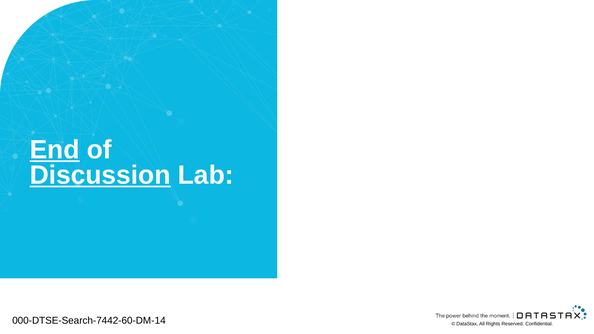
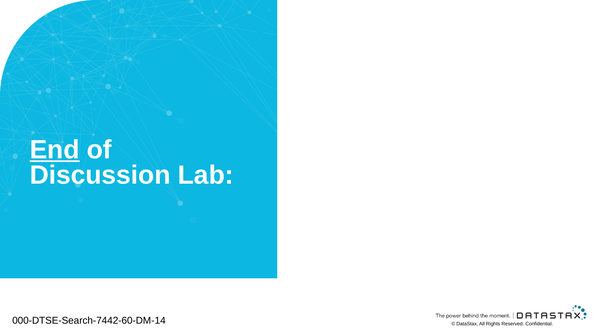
Discussion underline: present -> none
